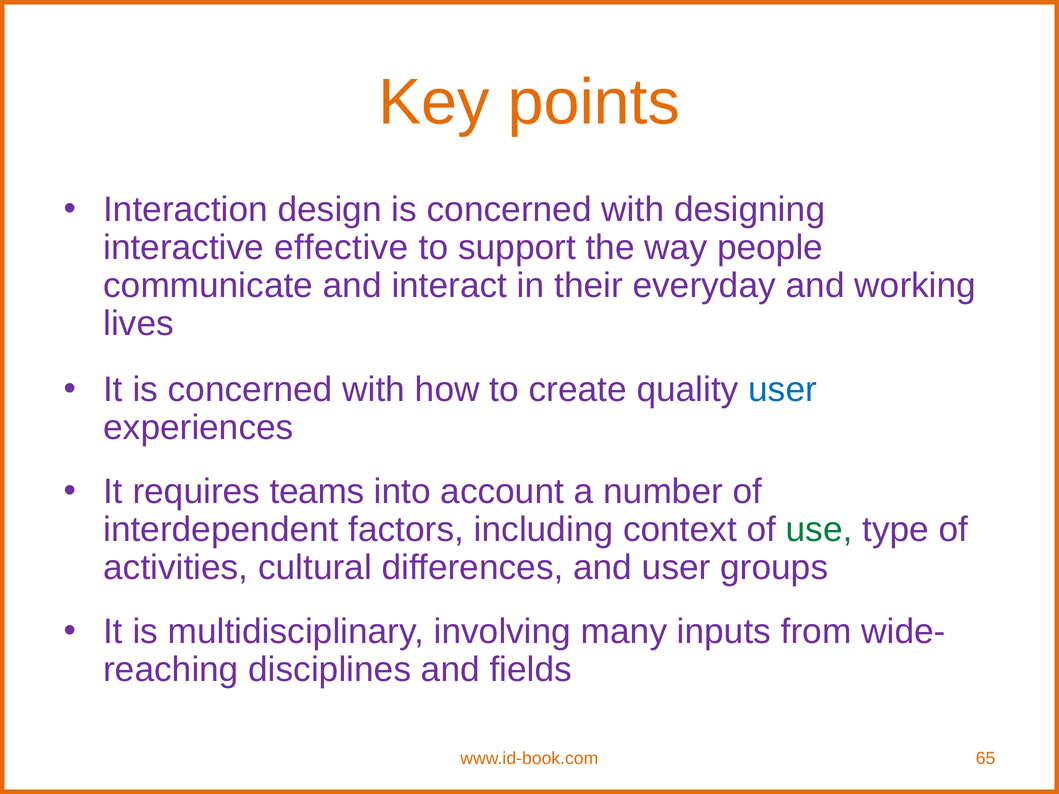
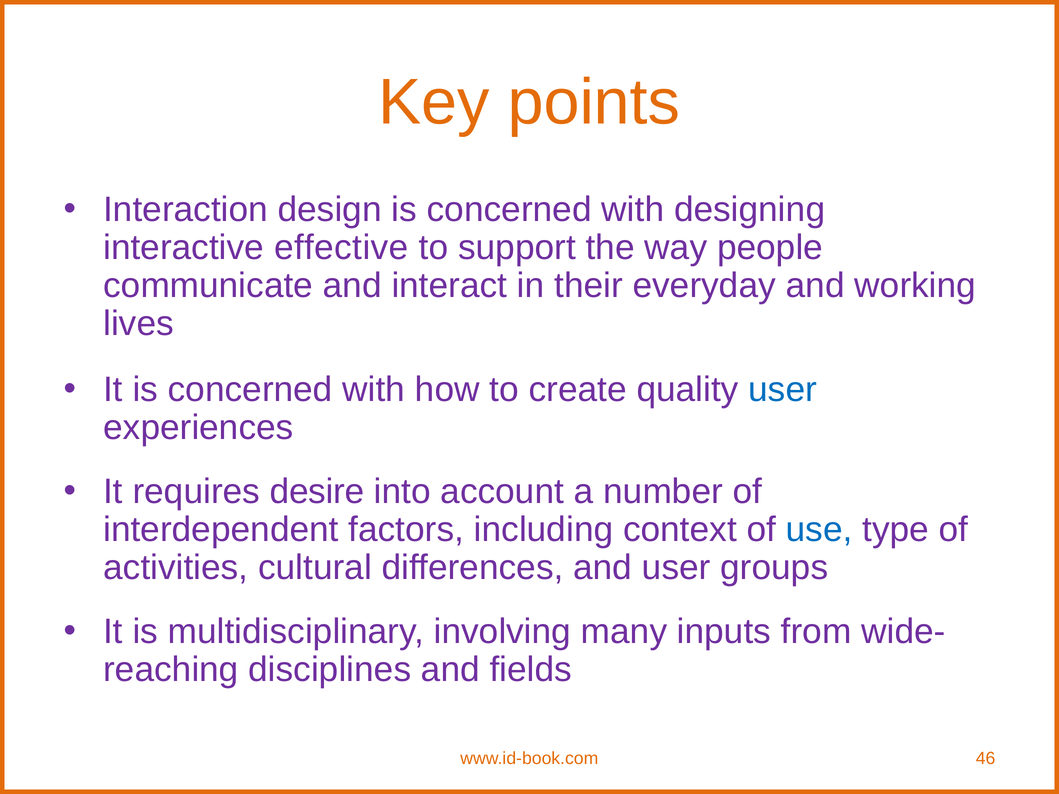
teams: teams -> desire
use colour: green -> blue
65: 65 -> 46
